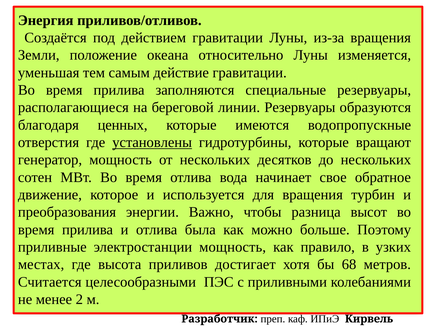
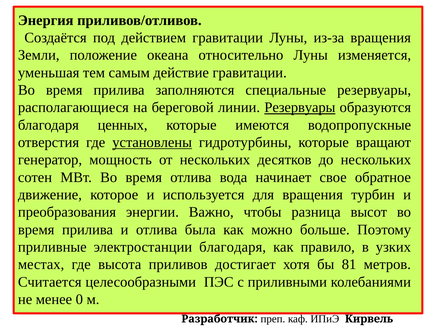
Резервуары at (300, 107) underline: none -> present
электростанции мощность: мощность -> благодаря
68: 68 -> 81
2: 2 -> 0
